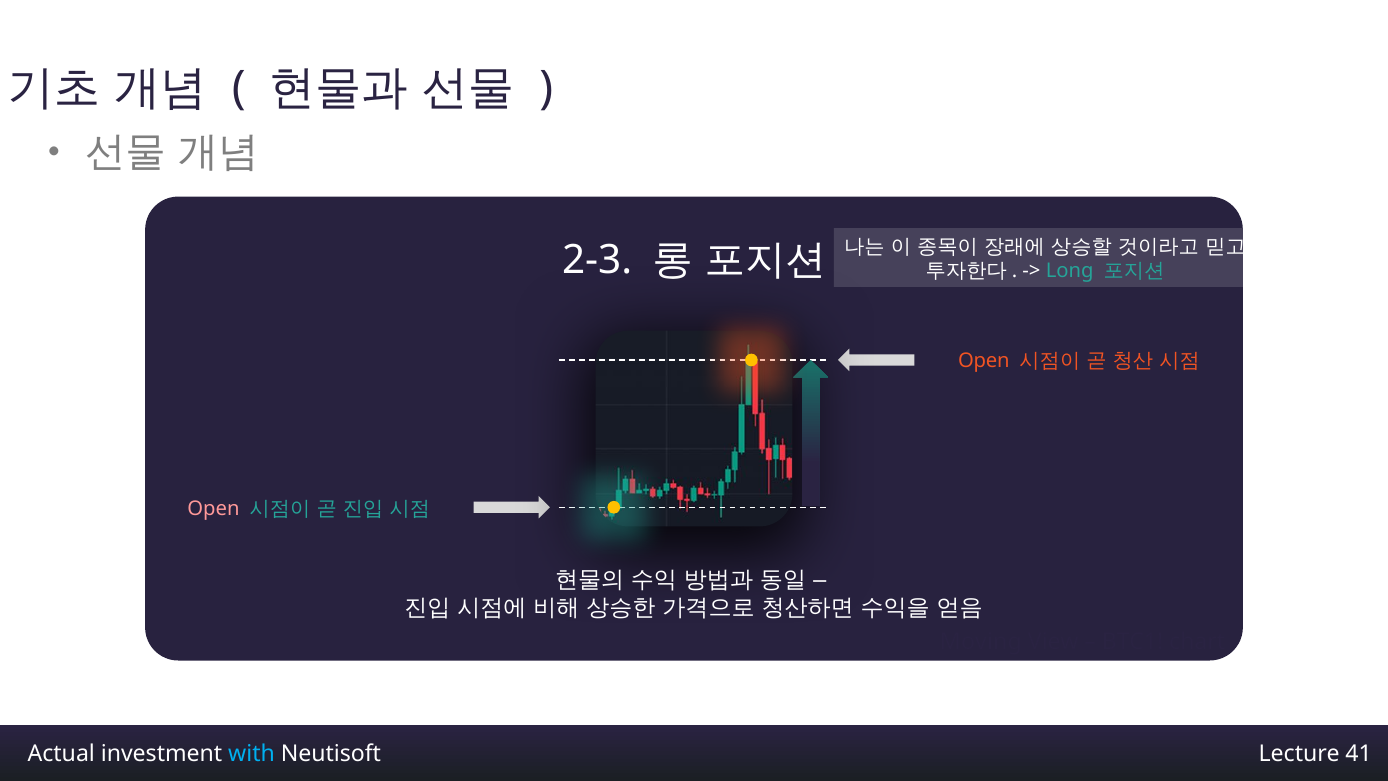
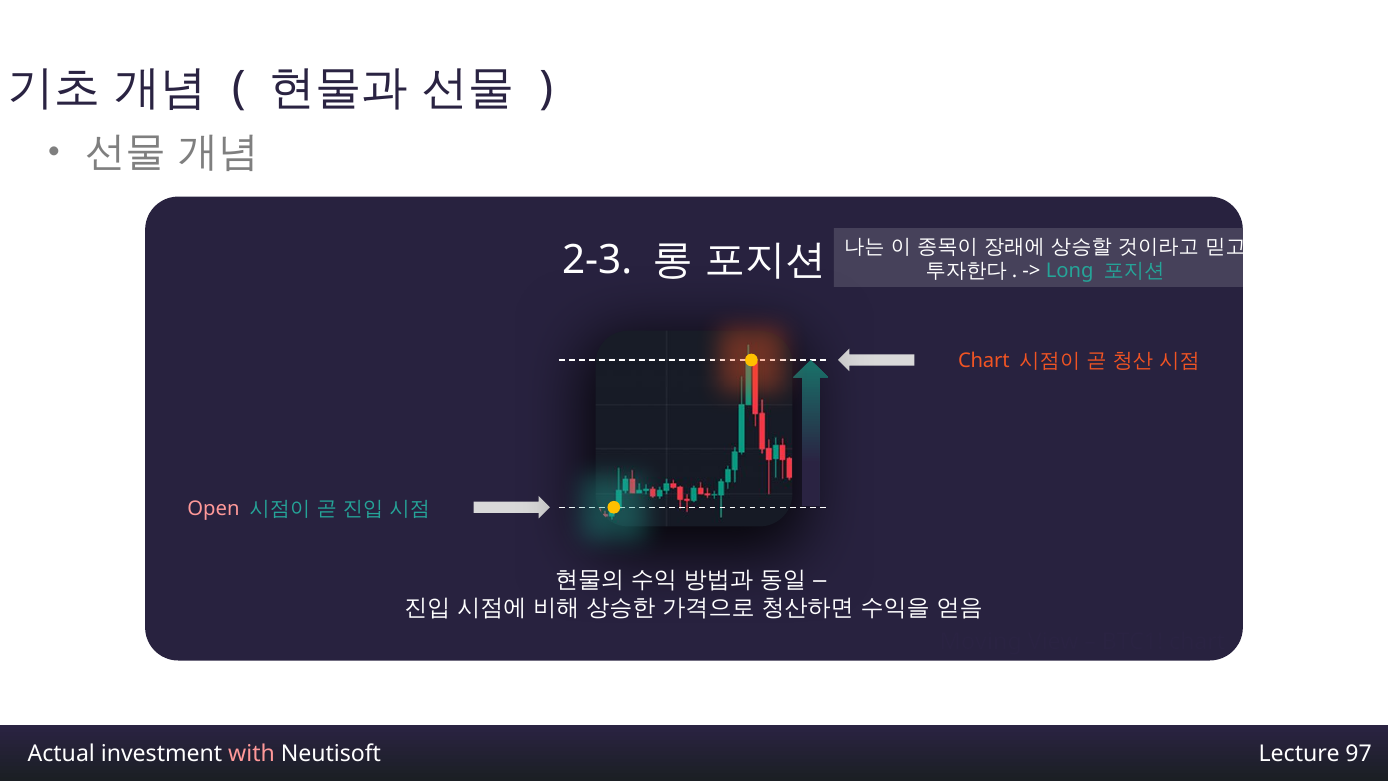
Open at (984, 361): Open -> Chart
with colour: light blue -> pink
41: 41 -> 97
